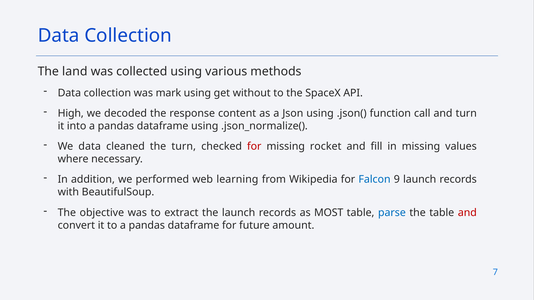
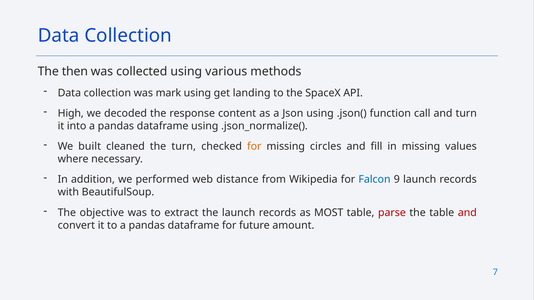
land: land -> then
without: without -> landing
We data: data -> built
for at (254, 147) colour: red -> orange
rocket: rocket -> circles
learning: learning -> distance
parse colour: blue -> red
